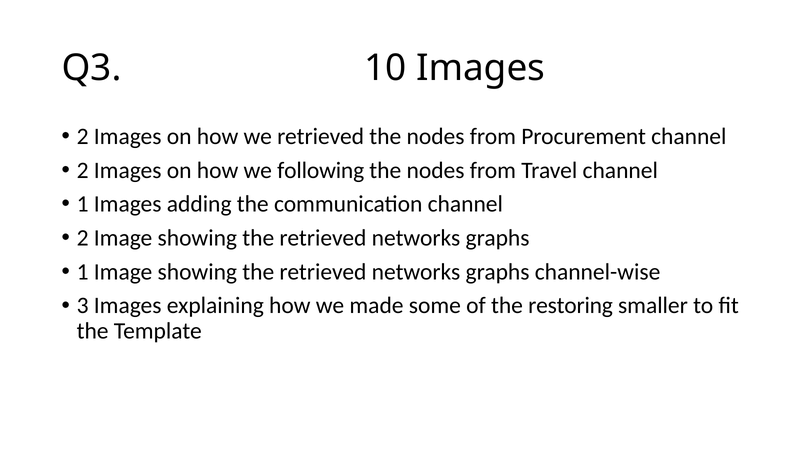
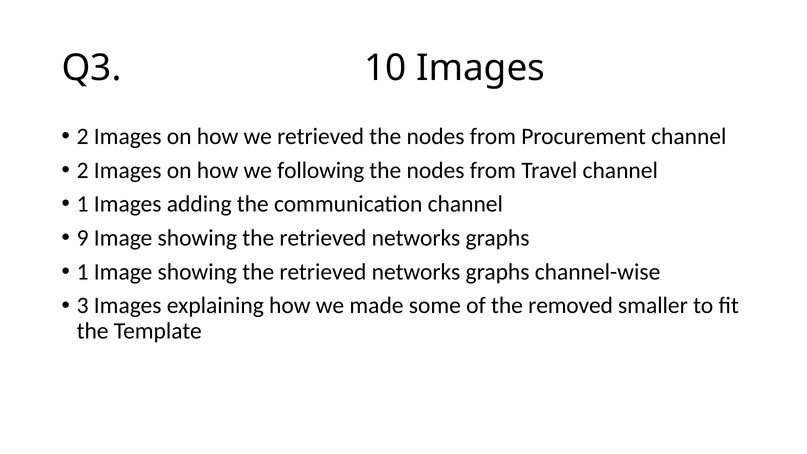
2 at (83, 238): 2 -> 9
restoring: restoring -> removed
